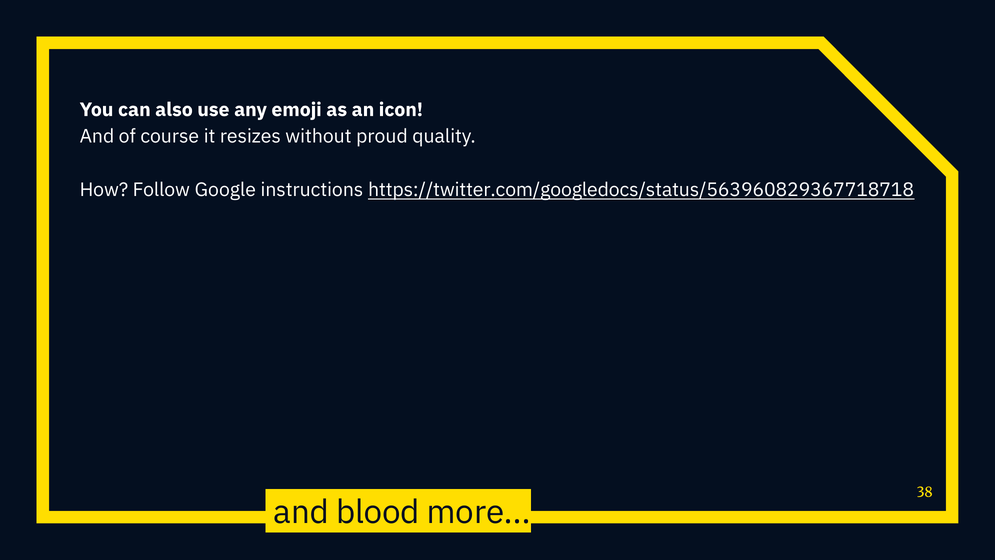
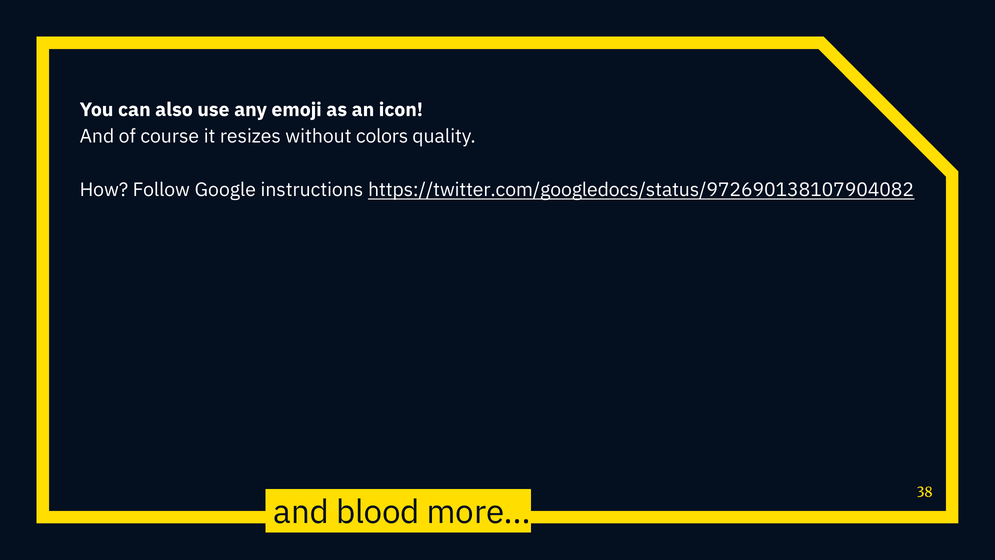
proud: proud -> colors
https://twitter.com/googledocs/status/563960829367718718: https://twitter.com/googledocs/status/563960829367718718 -> https://twitter.com/googledocs/status/972690138107904082
